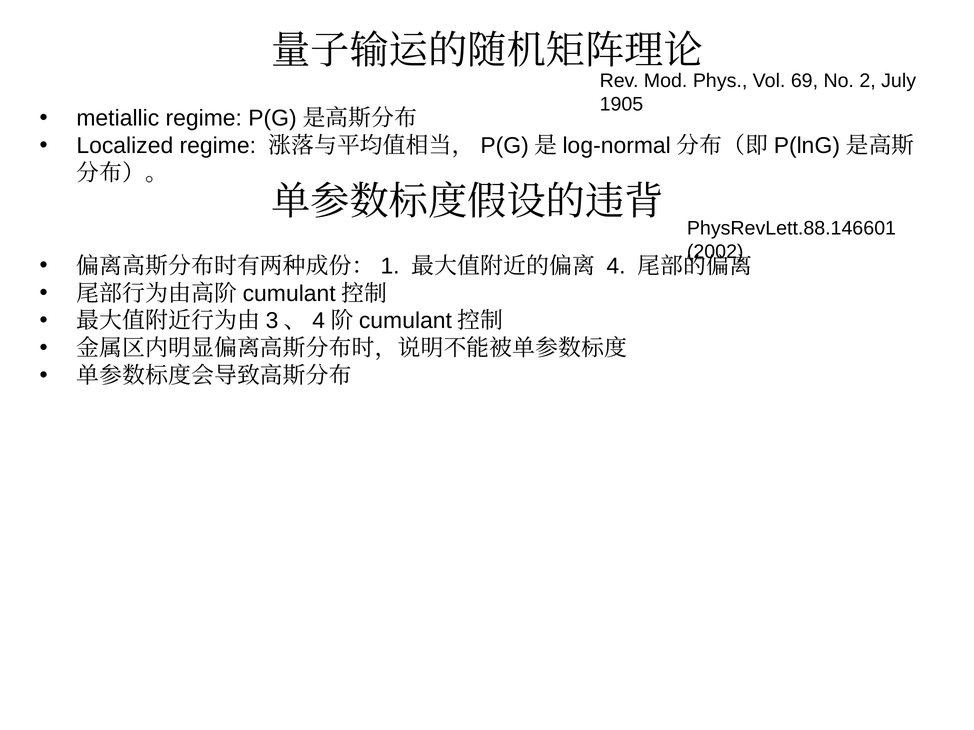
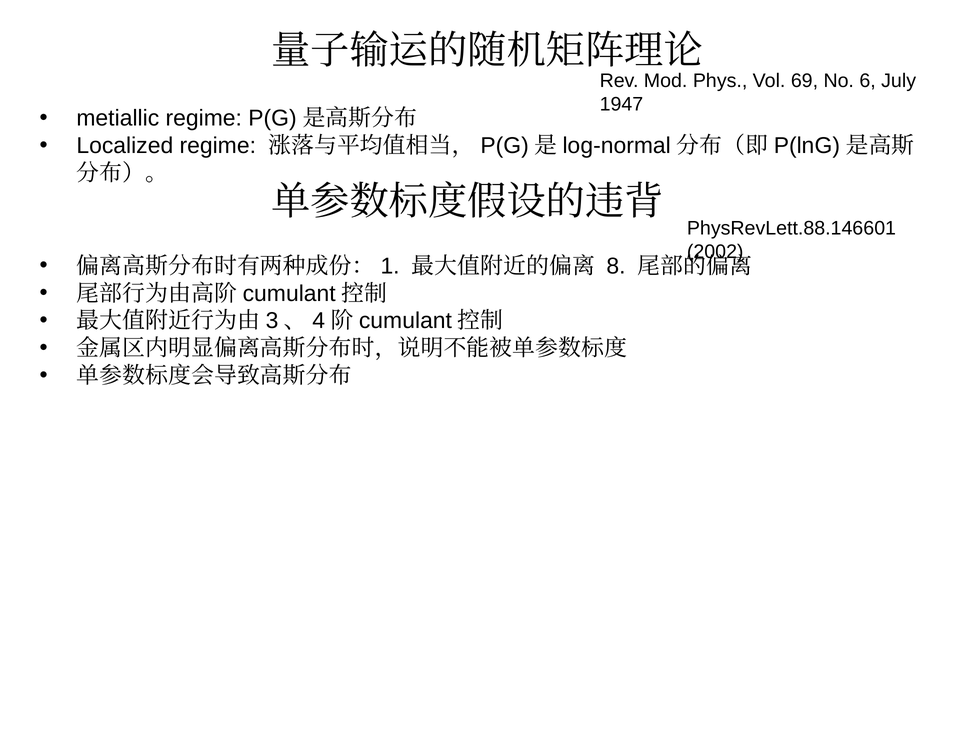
2: 2 -> 6
1905: 1905 -> 1947
4: 4 -> 8
